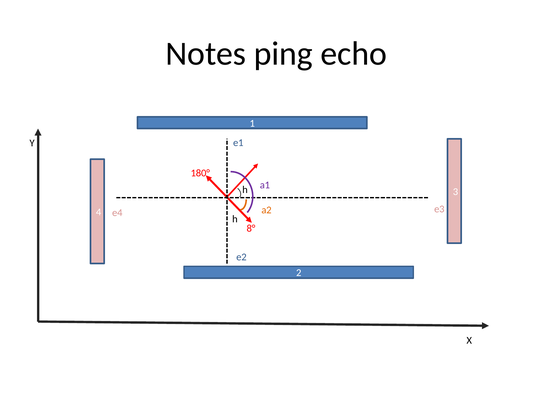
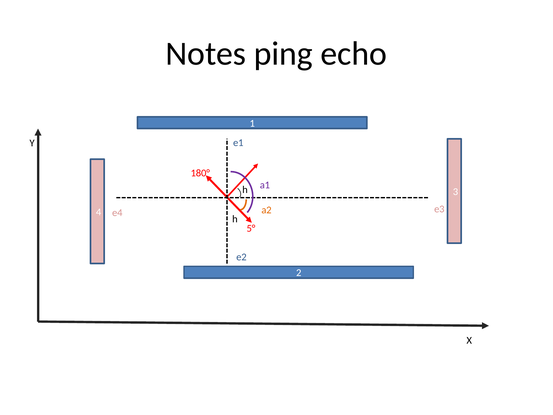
8°: 8° -> 5°
